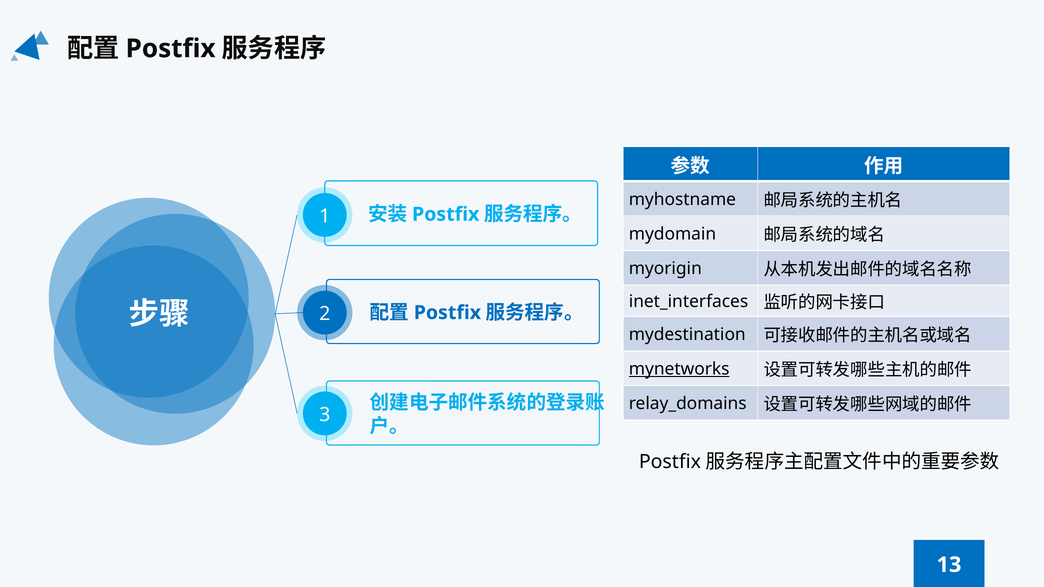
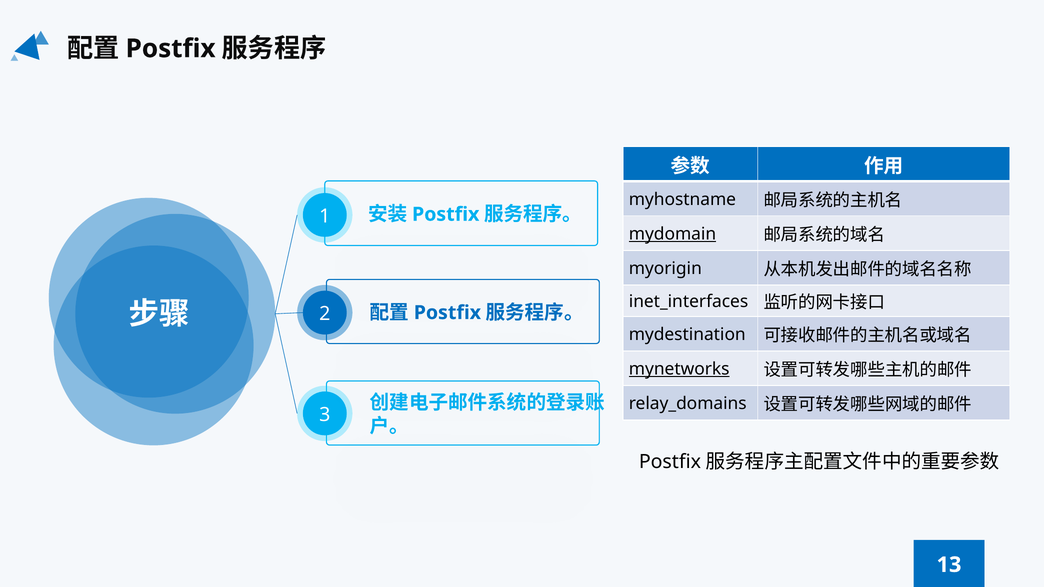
mydomain underline: none -> present
